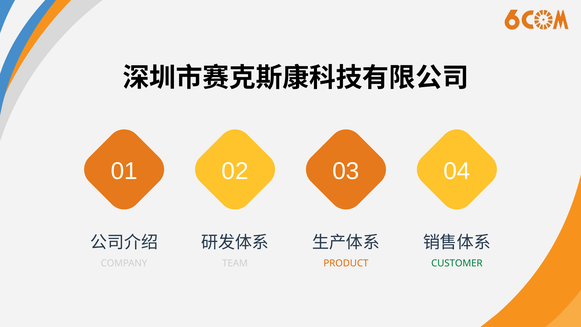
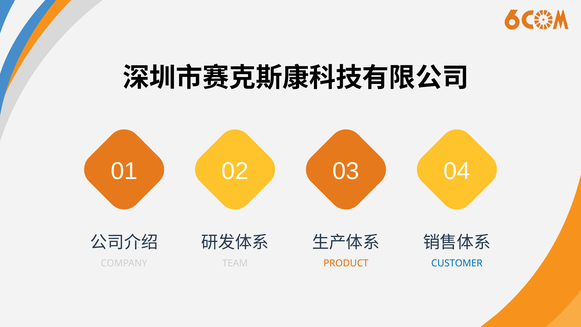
CUSTOMER colour: green -> blue
